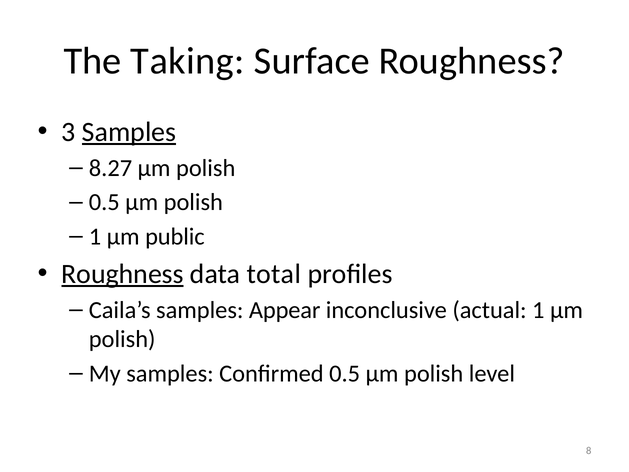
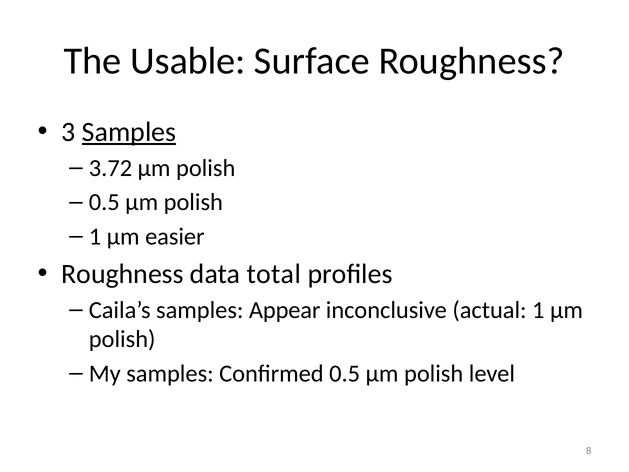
Taking: Taking -> Usable
8.27: 8.27 -> 3.72
public: public -> easier
Roughness at (123, 274) underline: present -> none
